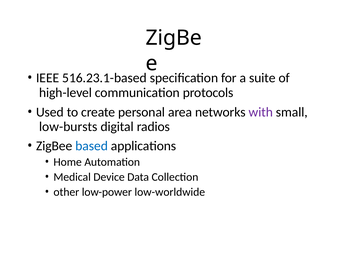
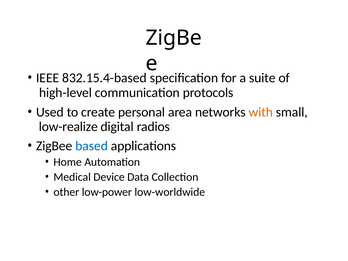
516.23.1-based: 516.23.1-based -> 832.15.4-based
with colour: purple -> orange
low-bursts: low-bursts -> low-realize
